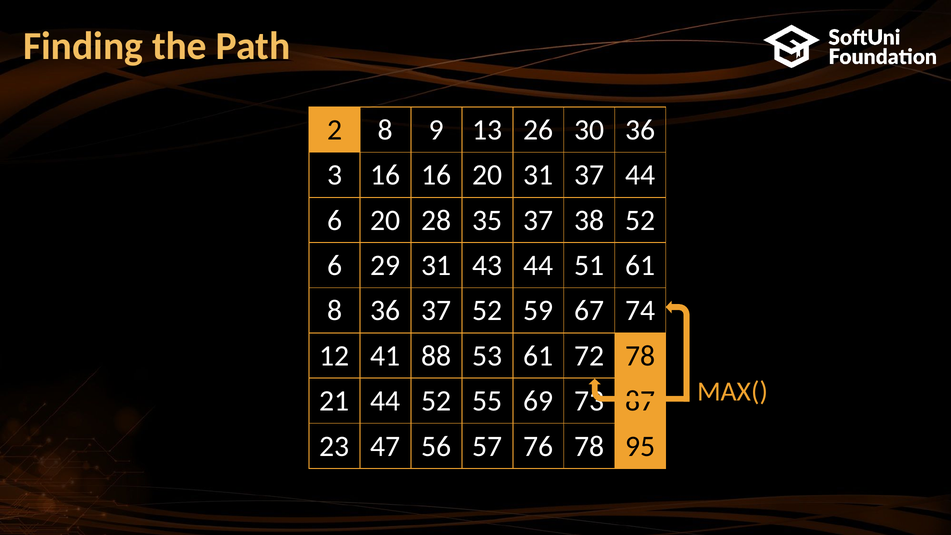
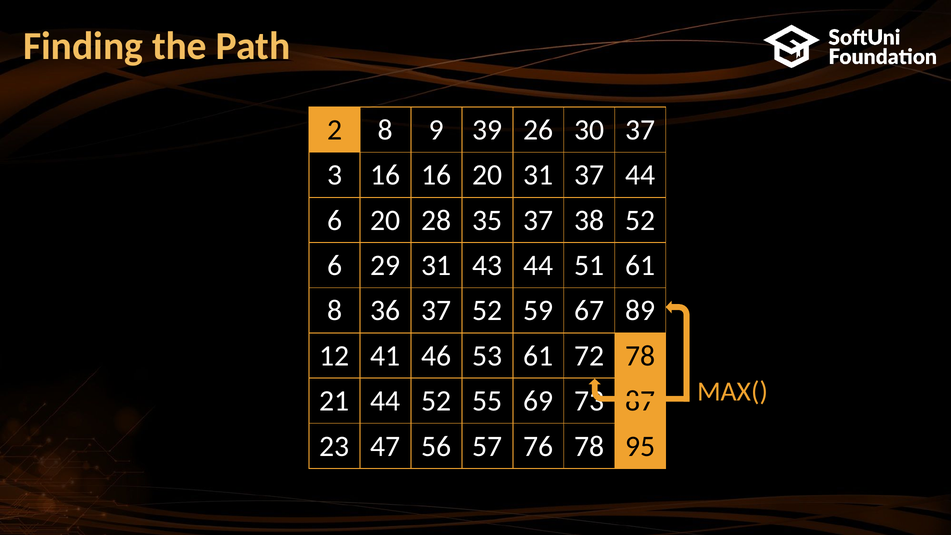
13: 13 -> 39
30 36: 36 -> 37
74: 74 -> 89
88: 88 -> 46
